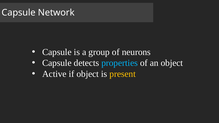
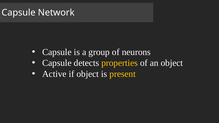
properties colour: light blue -> yellow
